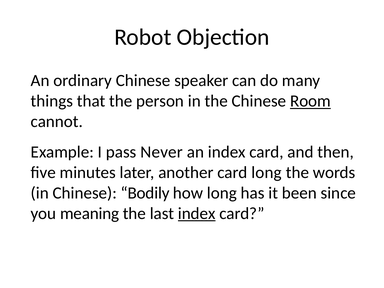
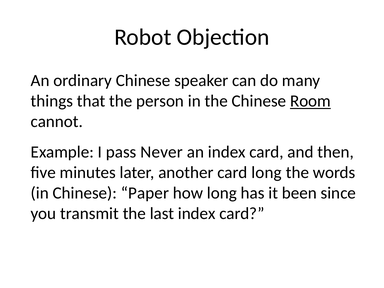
Bodily: Bodily -> Paper
meaning: meaning -> transmit
index at (197, 213) underline: present -> none
